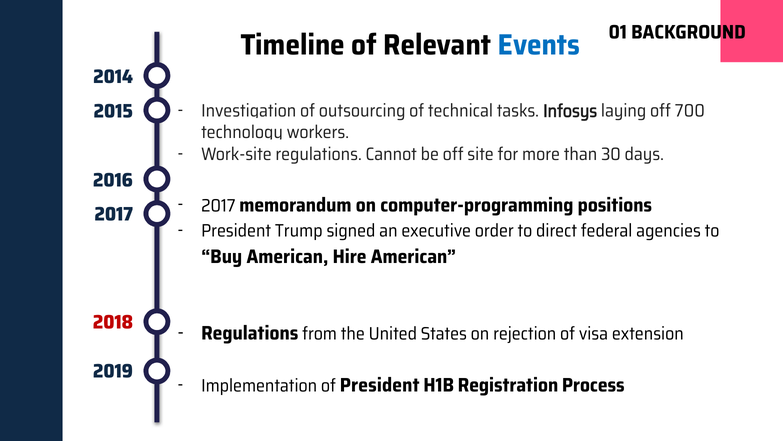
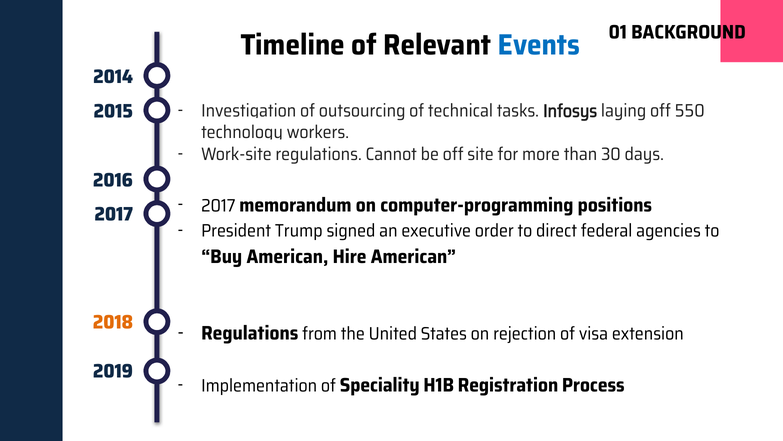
700: 700 -> 550
2018 colour: red -> orange
of President: President -> Speciality
